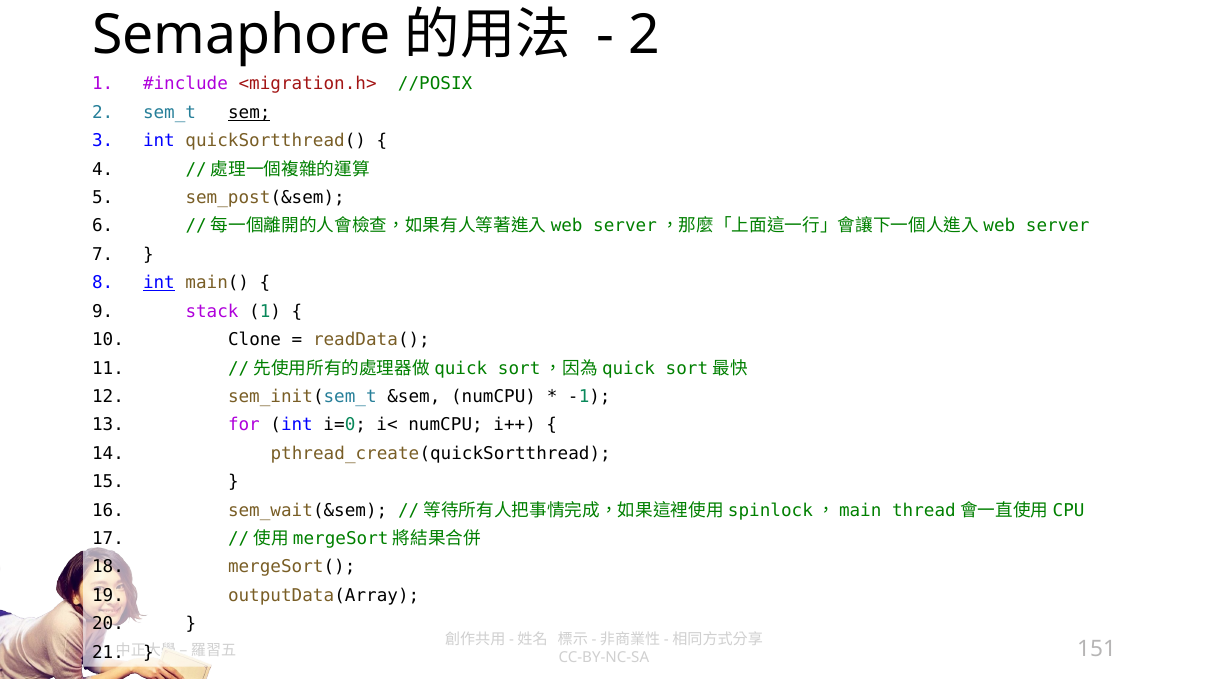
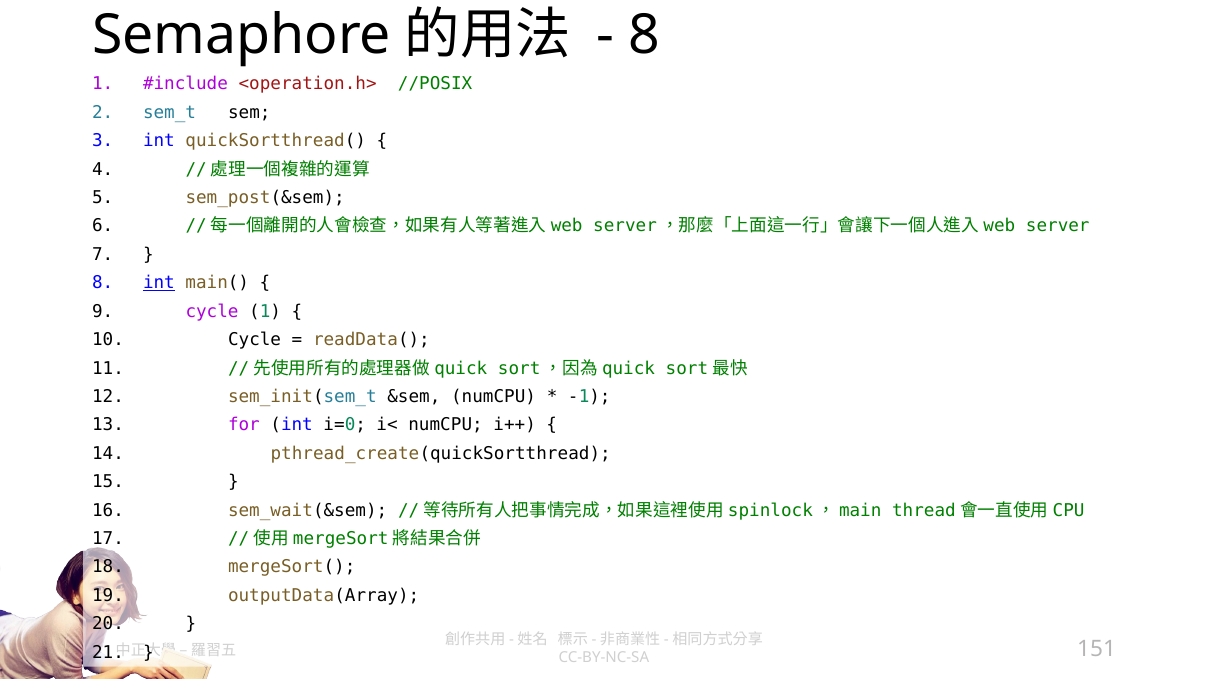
2 at (645, 35): 2 -> 8
<migration.h>: <migration.h> -> <operation.h>
sem underline: present -> none
stack at (212, 312): stack -> cycle
Clone at (255, 340): Clone -> Cycle
